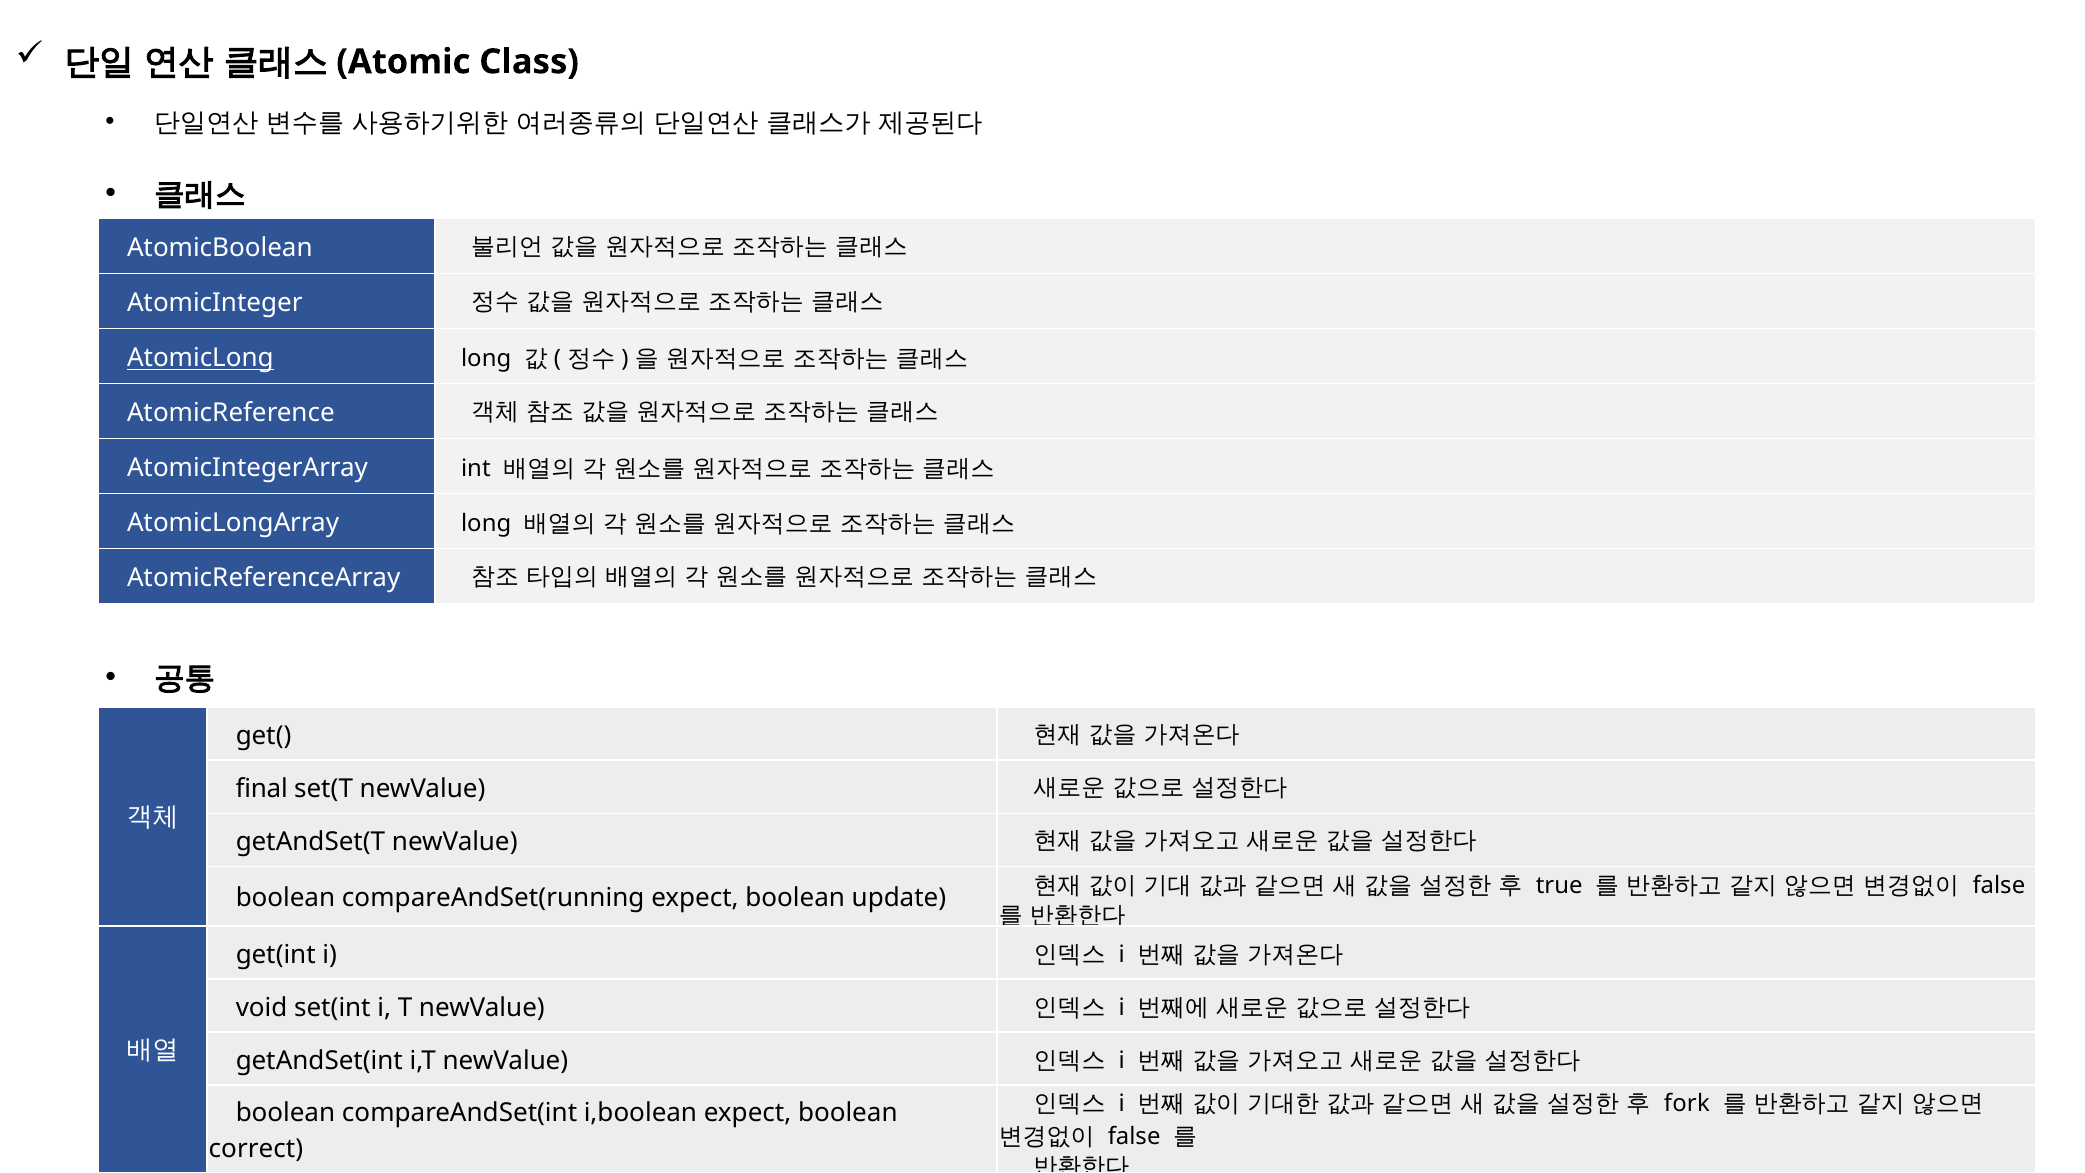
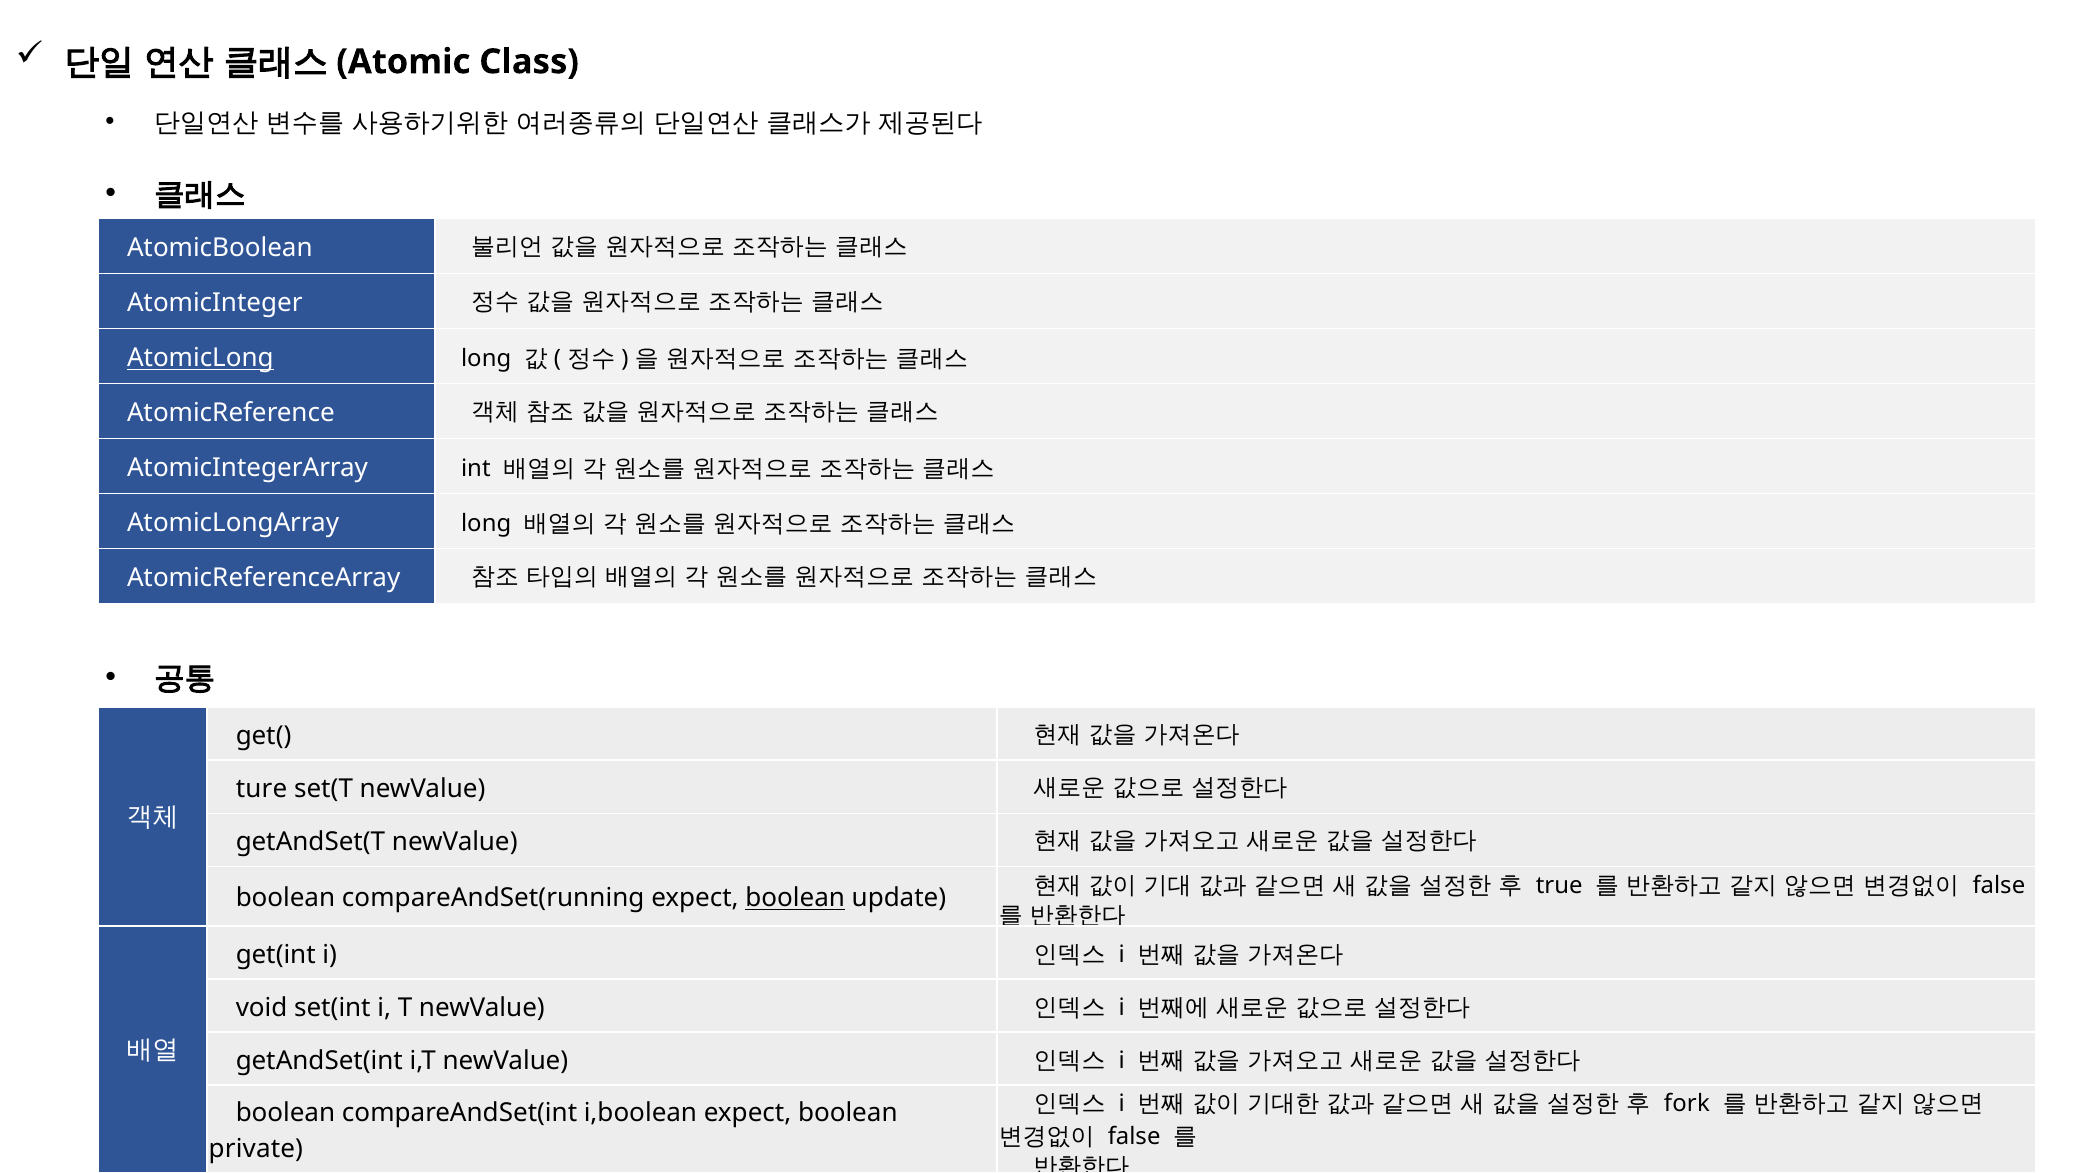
final: final -> ture
boolean at (795, 898) underline: none -> present
correct: correct -> private
